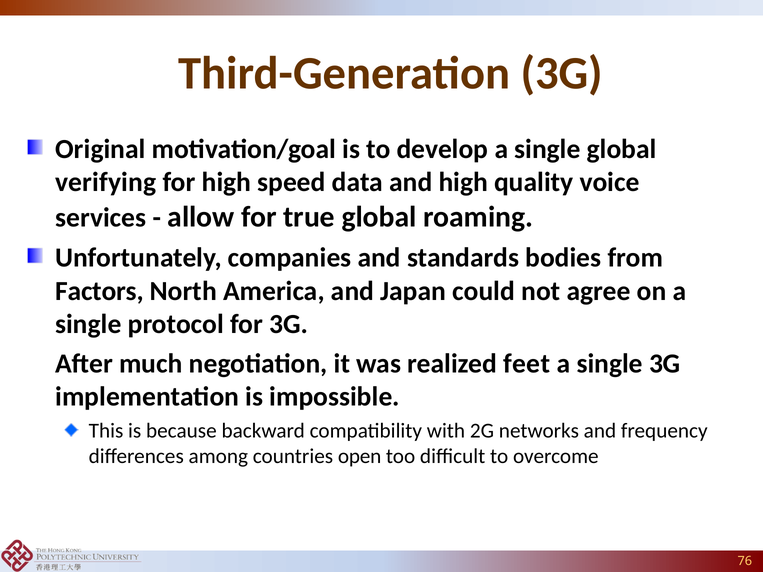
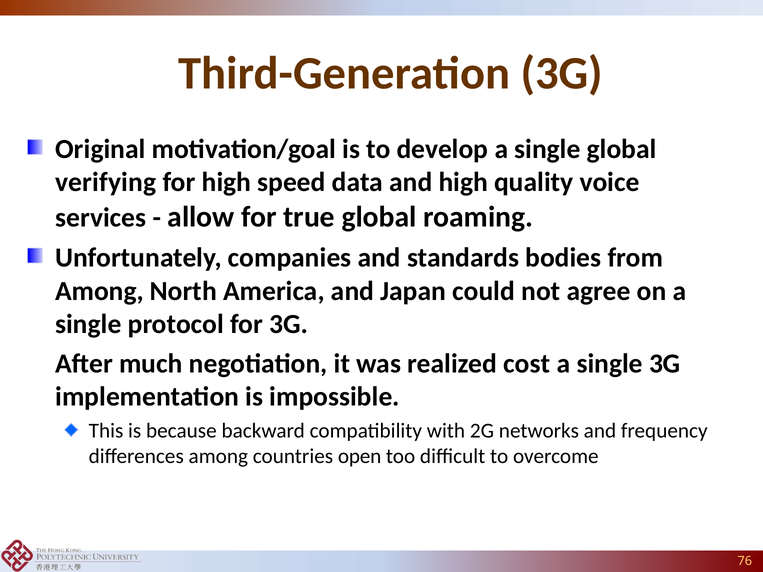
Factors at (100, 291): Factors -> Among
feet: feet -> cost
